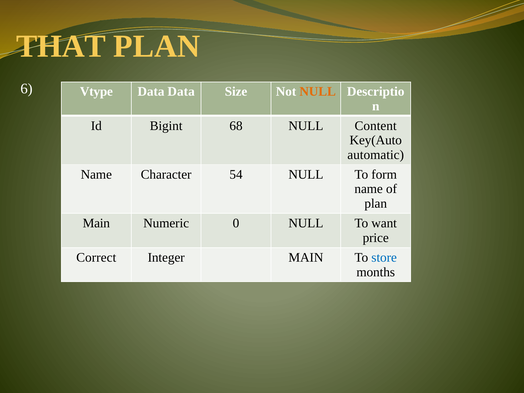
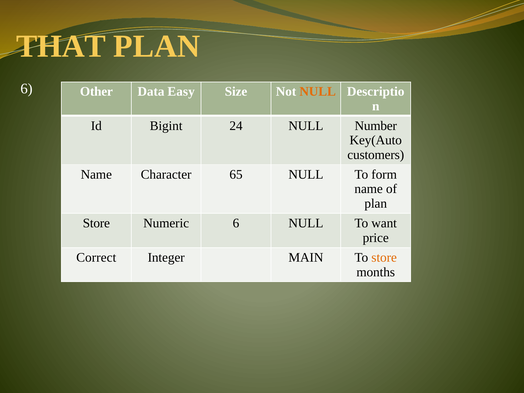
Vtype: Vtype -> Other
Data Data: Data -> Easy
68: 68 -> 24
Content: Content -> Number
automatic: automatic -> customers
54: 54 -> 65
Main at (96, 223): Main -> Store
Numeric 0: 0 -> 6
store at (384, 258) colour: blue -> orange
